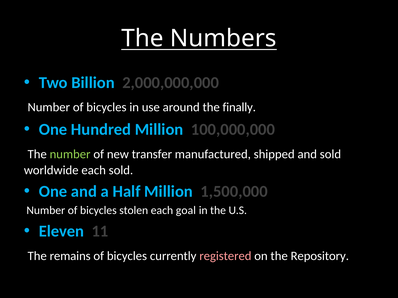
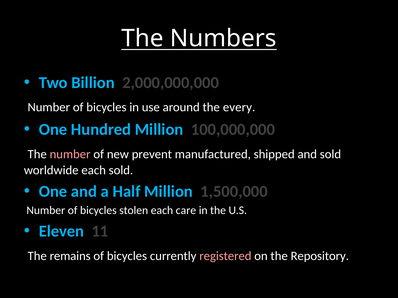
finally: finally -> every
number at (70, 154) colour: light green -> pink
transfer: transfer -> prevent
goal: goal -> care
